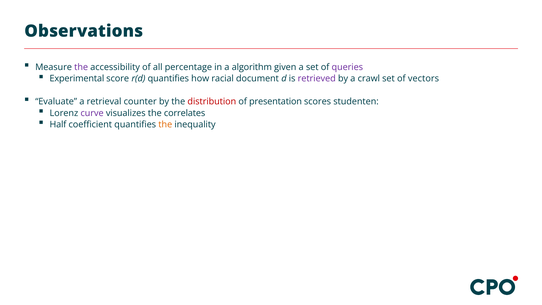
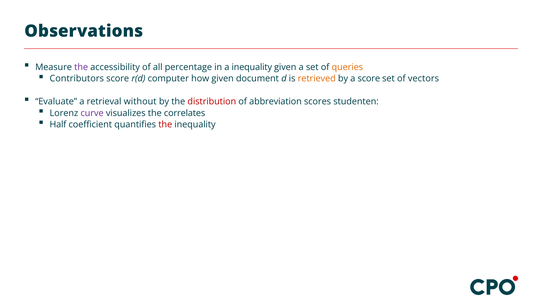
a algorithm: algorithm -> inequality
queries colour: purple -> orange
Experimental: Experimental -> Contributors
r(d quantifies: quantifies -> computer
how racial: racial -> given
retrieved colour: purple -> orange
a crawl: crawl -> score
counter: counter -> without
presentation: presentation -> abbreviation
the at (165, 124) colour: orange -> red
